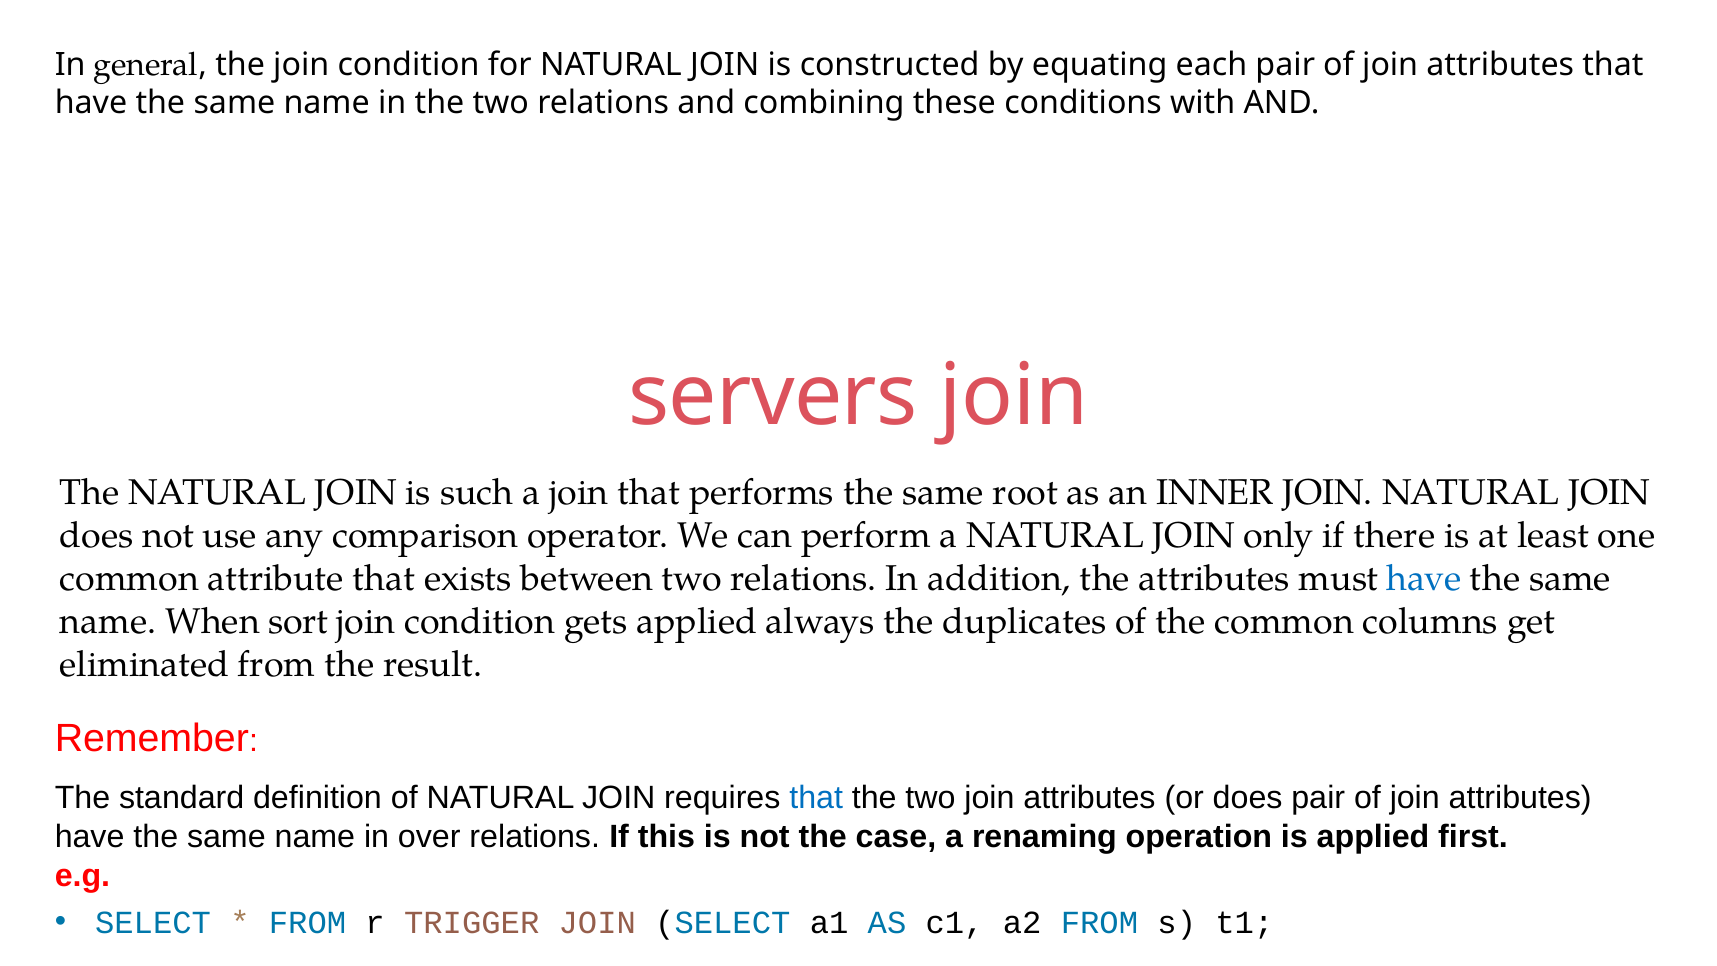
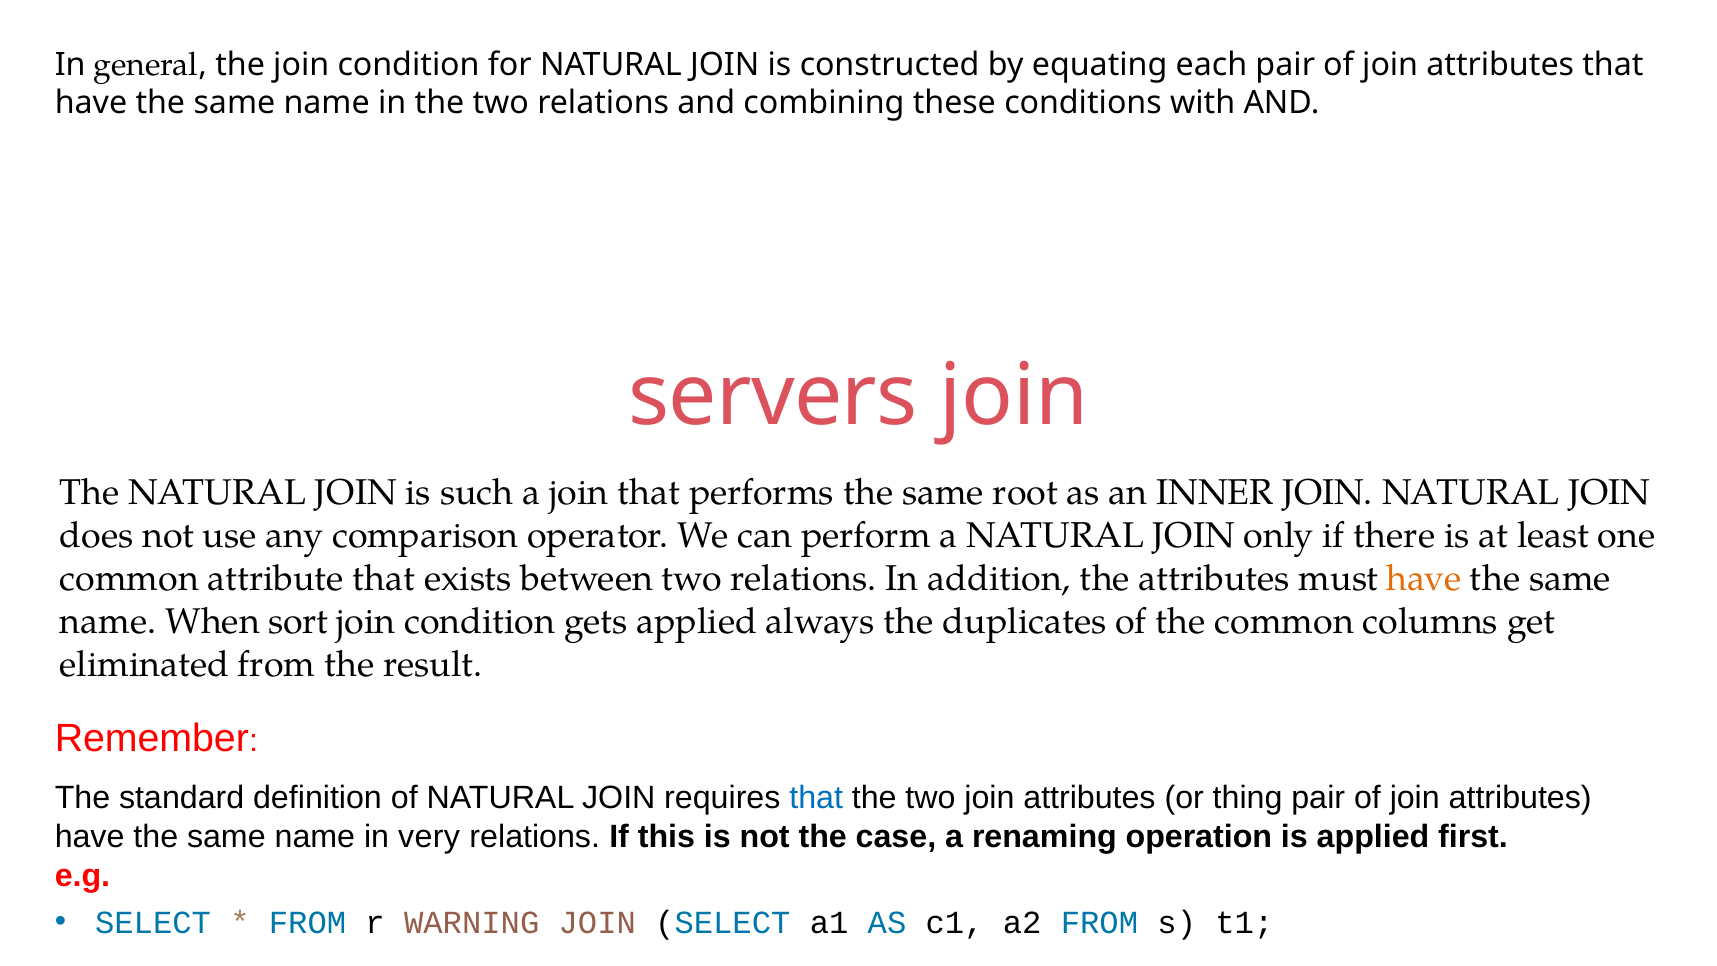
have at (1424, 579) colour: blue -> orange
or does: does -> thing
over: over -> very
TRIGGER: TRIGGER -> WARNING
